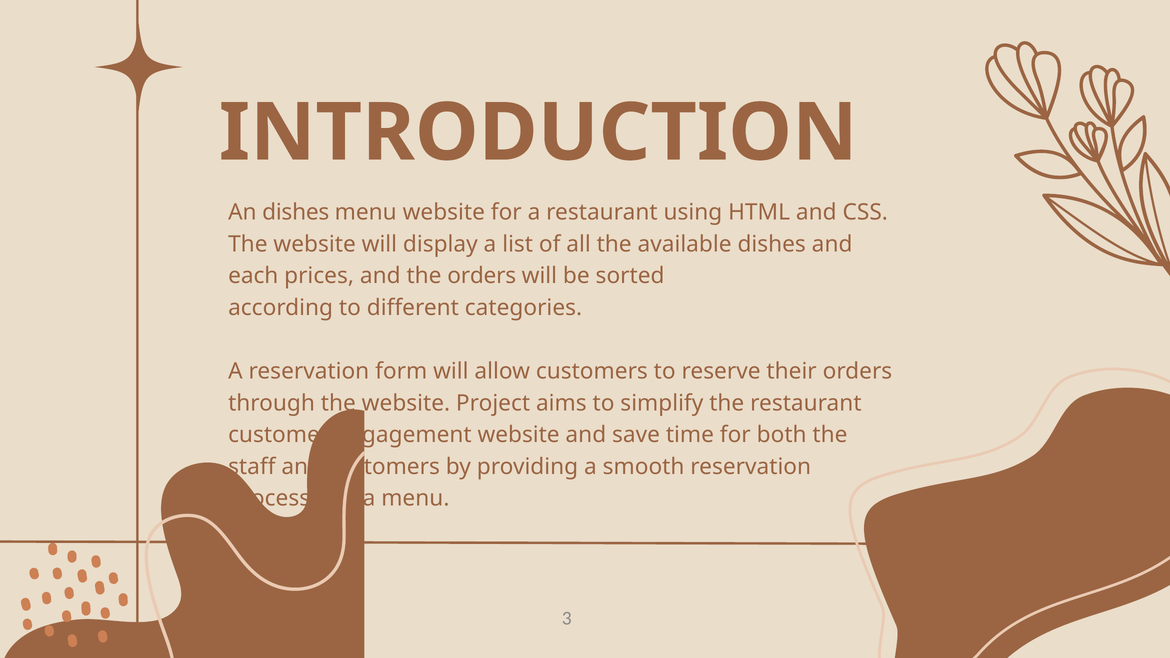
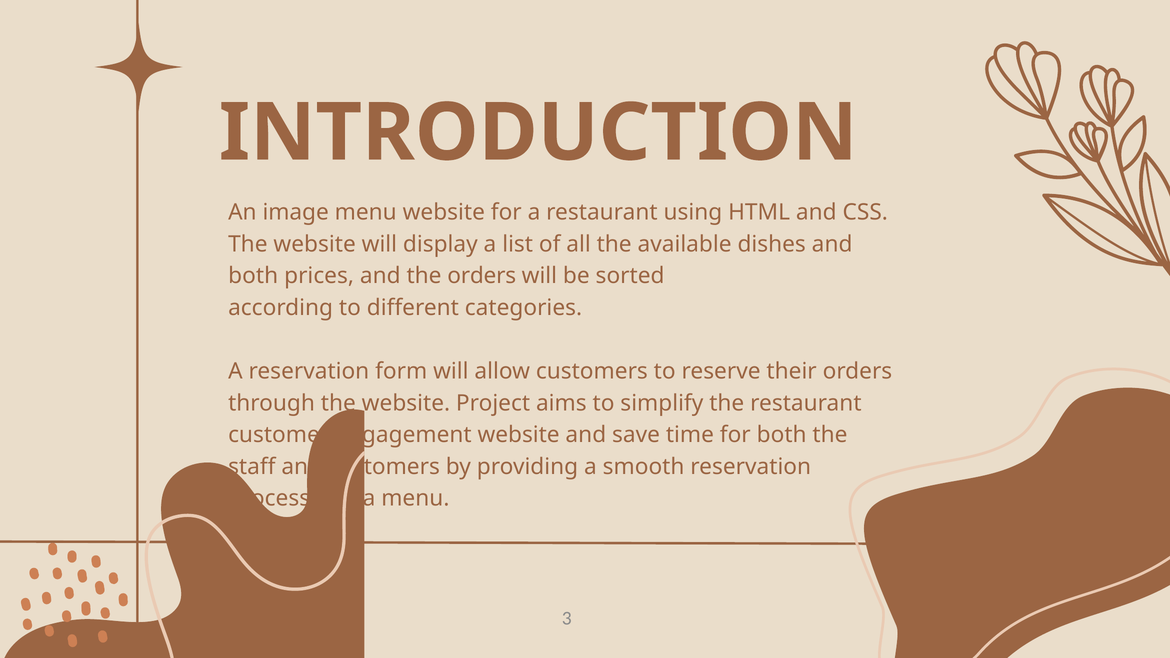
An dishes: dishes -> image
each at (253, 276): each -> both
